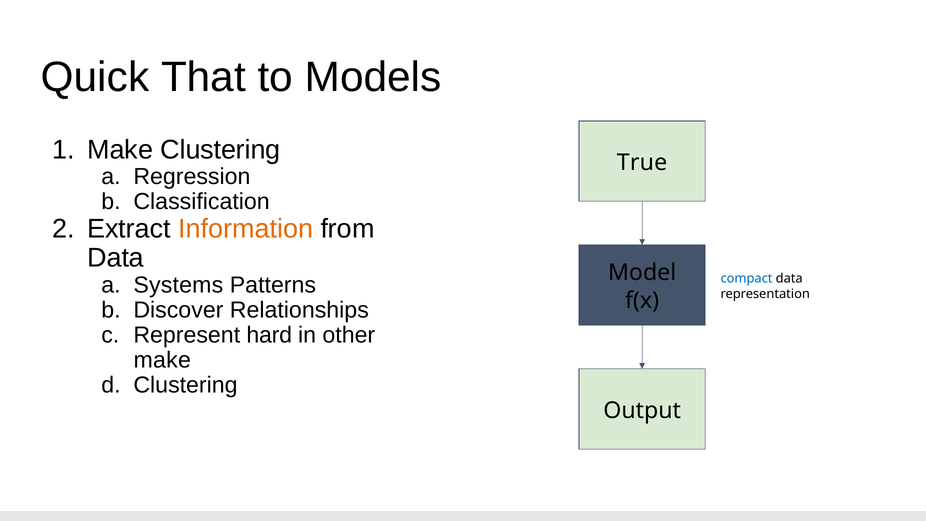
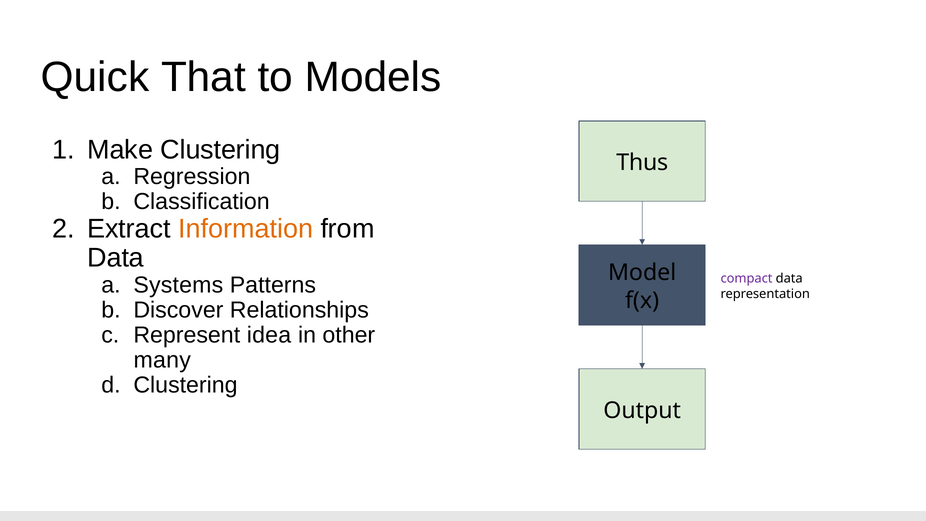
True: True -> Thus
compact colour: blue -> purple
hard: hard -> idea
make at (162, 360): make -> many
